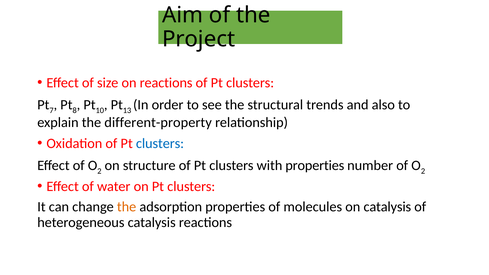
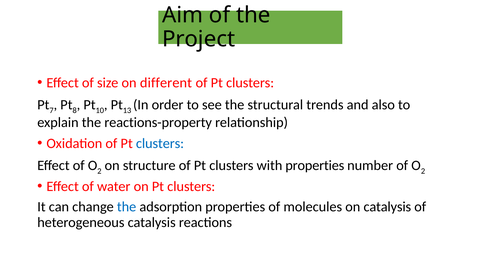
on reactions: reactions -> different
different-property: different-property -> reactions-property
the at (127, 207) colour: orange -> blue
